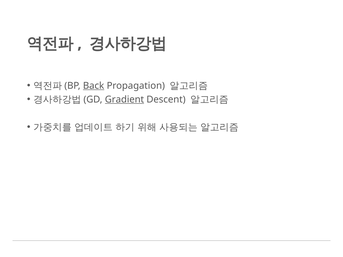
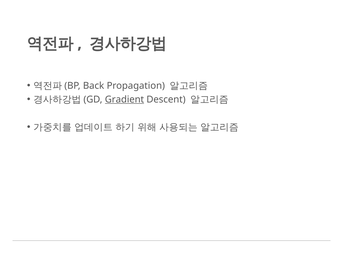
Back underline: present -> none
